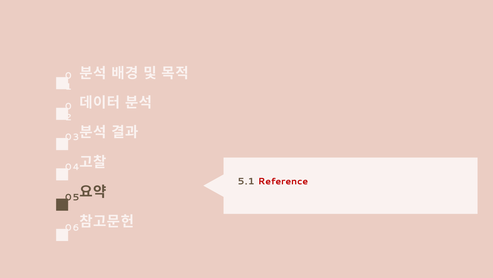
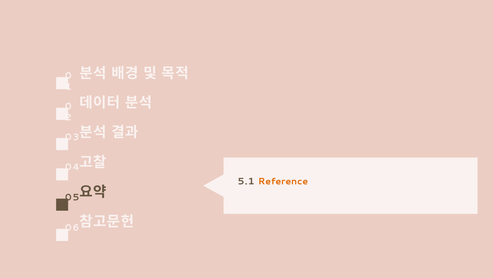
Reference colour: red -> orange
